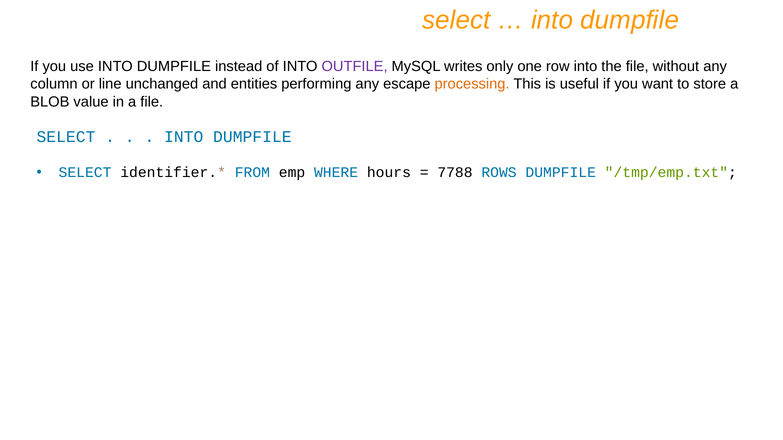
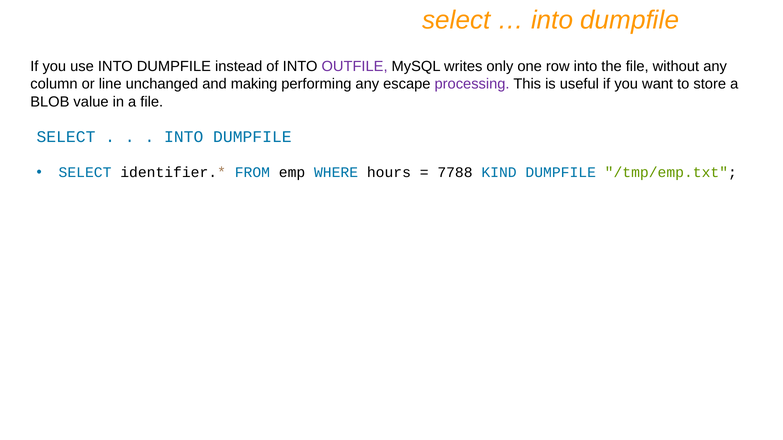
entities: entities -> making
processing colour: orange -> purple
ROWS: ROWS -> KIND
